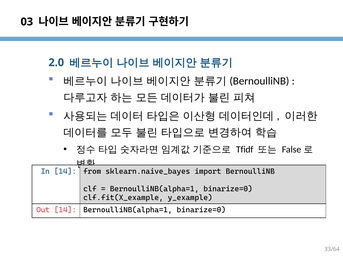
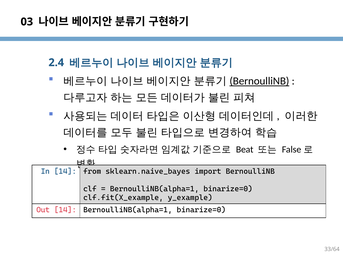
2.0: 2.0 -> 2.4
BernoulliNB at (259, 81) underline: none -> present
Tfidf: Tfidf -> Beat
